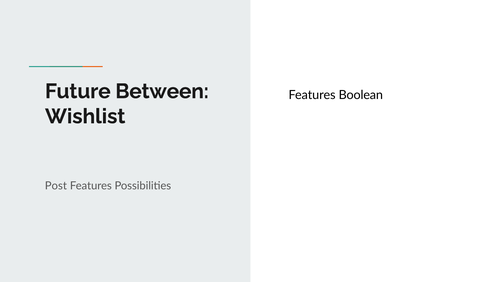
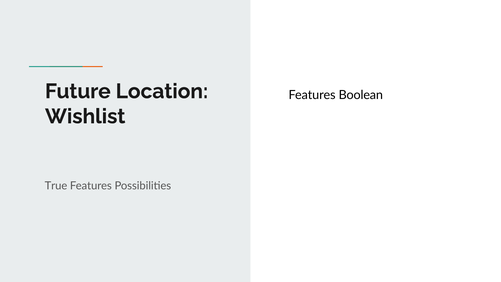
Between: Between -> Location
Post: Post -> True
